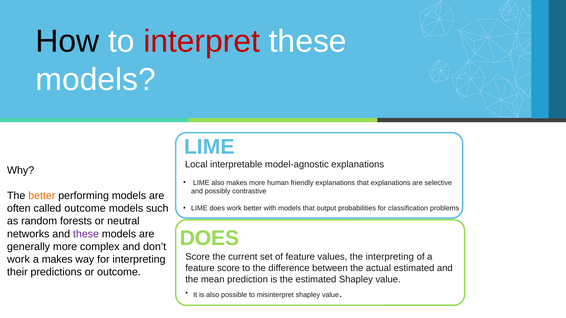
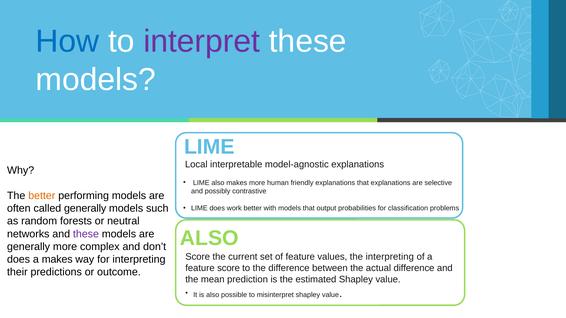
How colour: black -> blue
interpret colour: red -> purple
called outcome: outcome -> generally
DOES at (209, 238): DOES -> ALSO
work at (18, 260): work -> does
actual estimated: estimated -> difference
